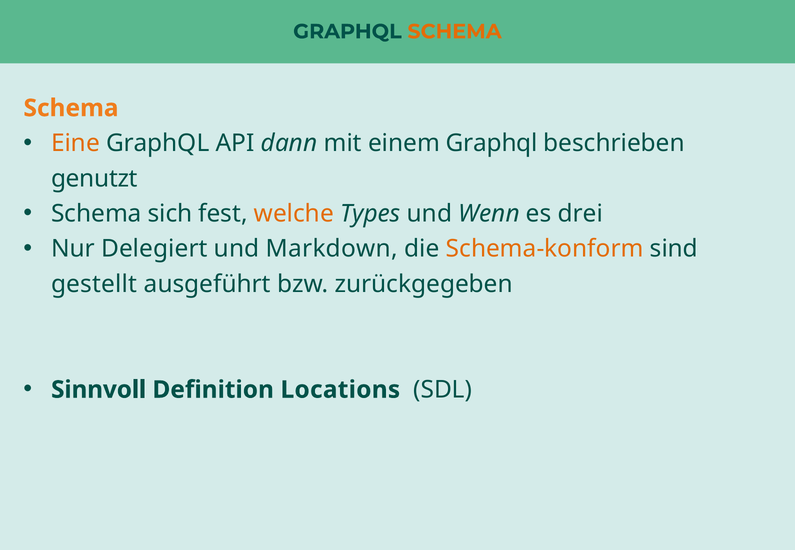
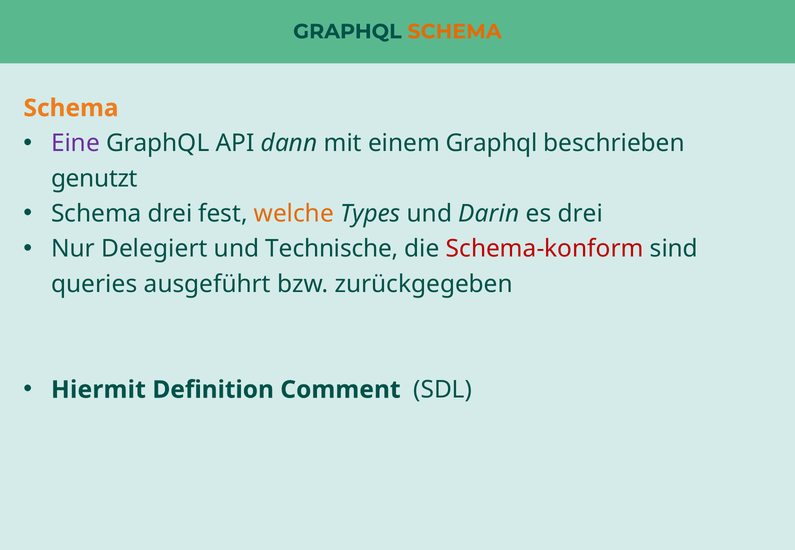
Eine colour: orange -> purple
Schema sich: sich -> drei
Wenn: Wenn -> Darin
Markdown: Markdown -> Technische
Schema-konform colour: orange -> red
gestellt: gestellt -> queries
Sinnvoll: Sinnvoll -> Hiermit
Locations: Locations -> Comment
